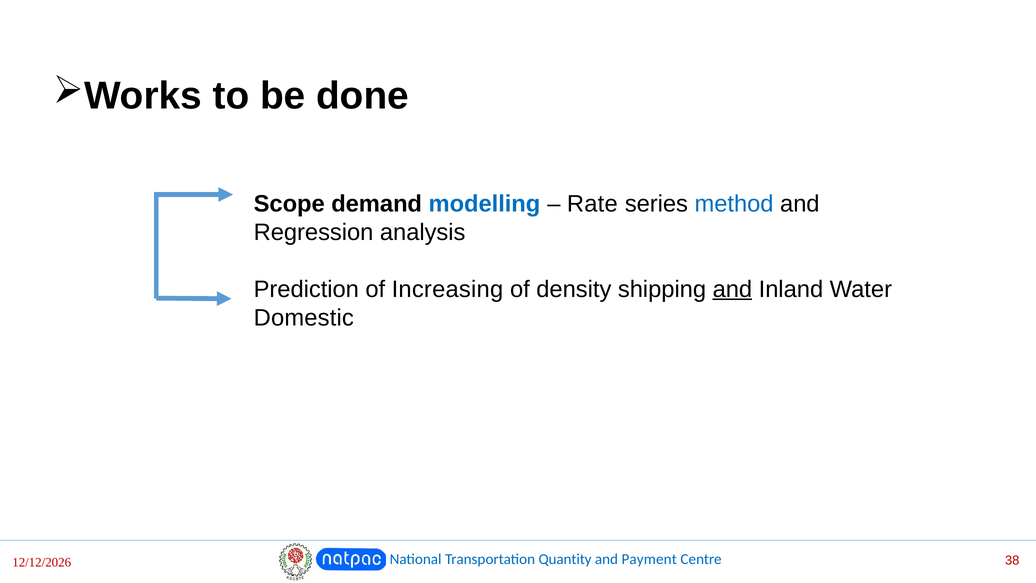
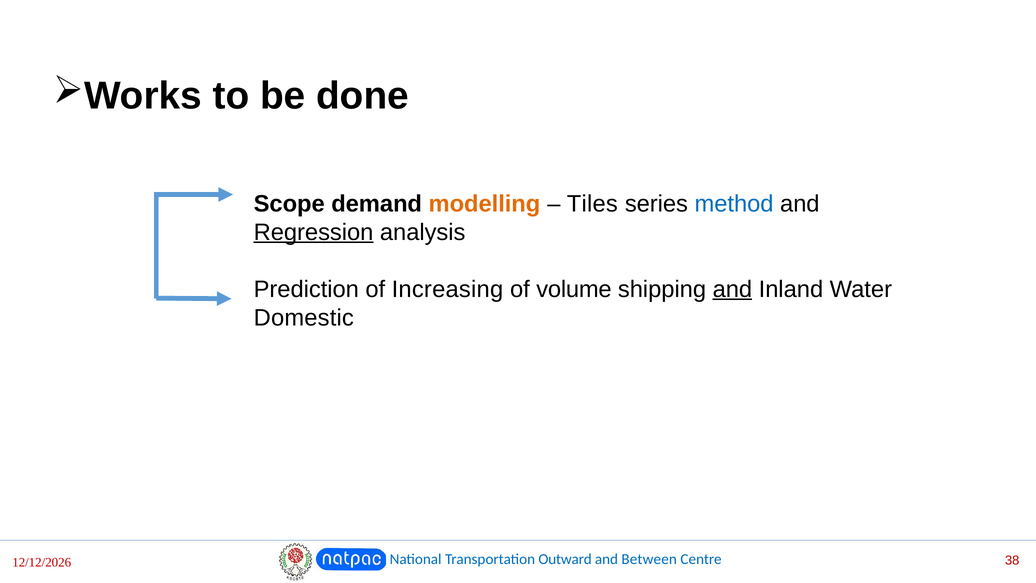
modelling colour: blue -> orange
Rate: Rate -> Tiles
Regression underline: none -> present
density: density -> volume
Quantity: Quantity -> Outward
Payment: Payment -> Between
